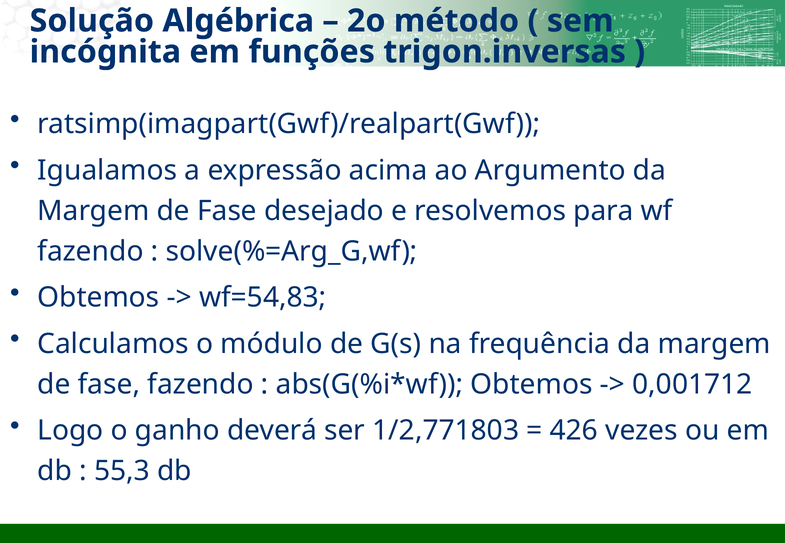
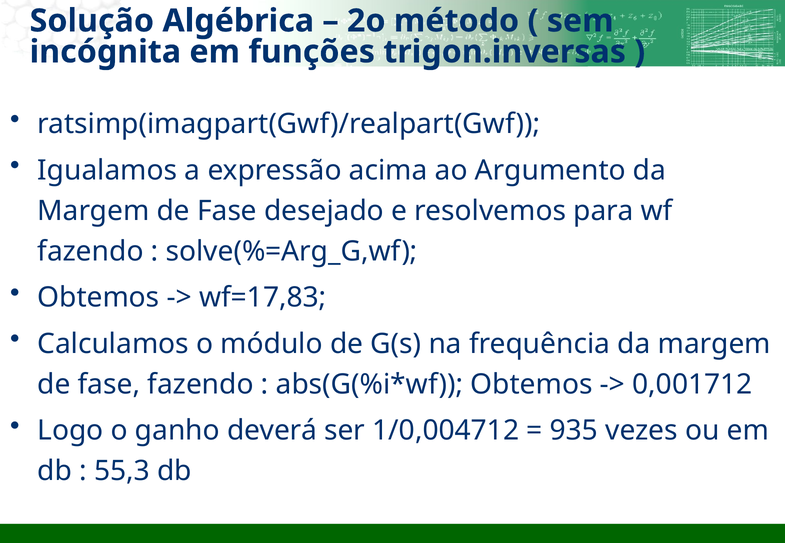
wf=54,83: wf=54,83 -> wf=17,83
1/2,771803: 1/2,771803 -> 1/0,004712
426: 426 -> 935
